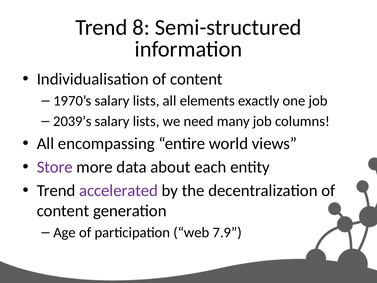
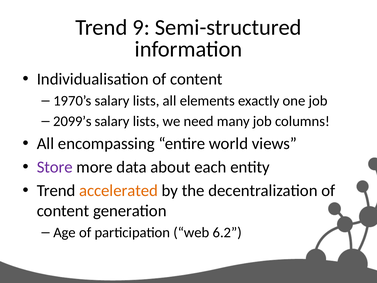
8: 8 -> 9
2039’s: 2039’s -> 2099’s
accelerated colour: purple -> orange
7.9: 7.9 -> 6.2
